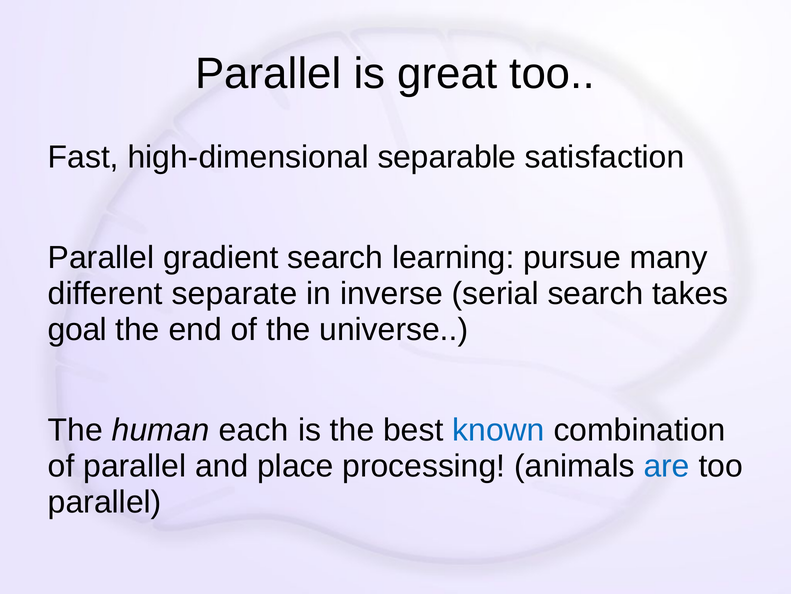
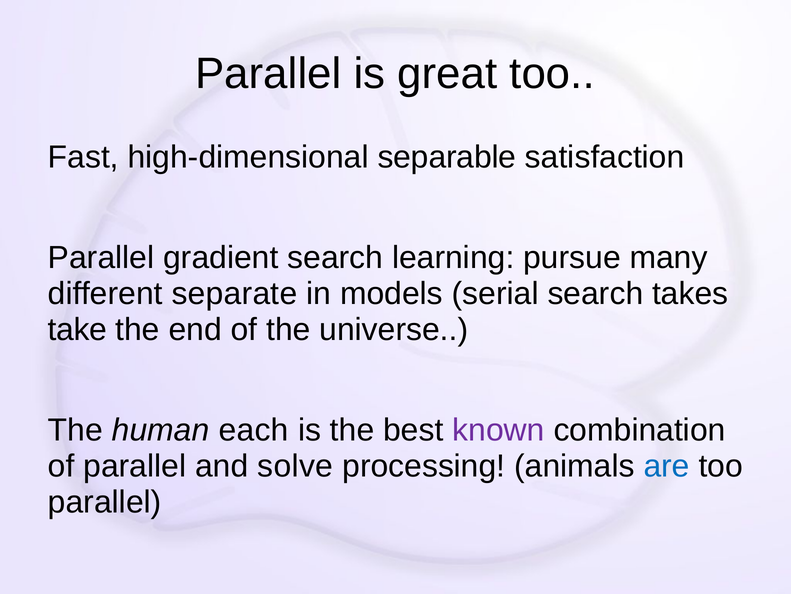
inverse: inverse -> models
goal: goal -> take
known colour: blue -> purple
place: place -> solve
